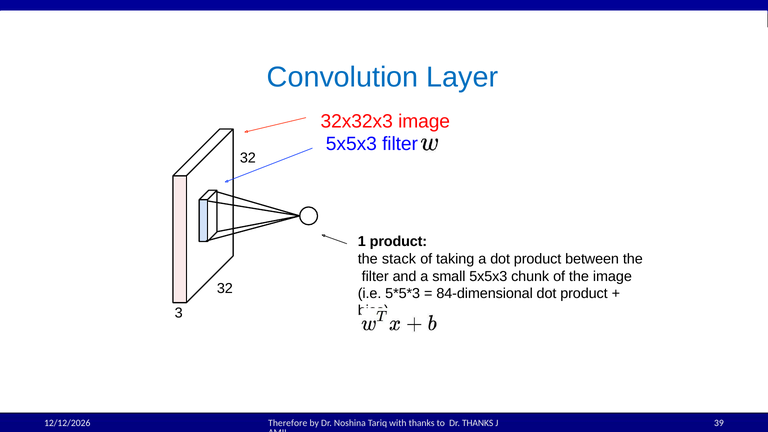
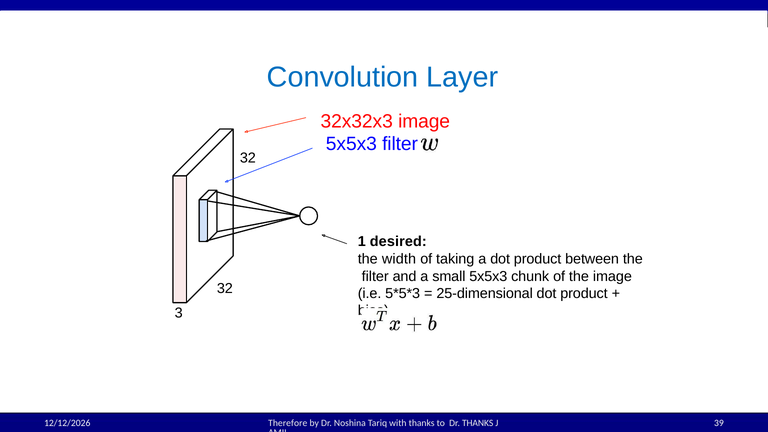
1 product: product -> desired
stack: stack -> width
84-dimensional: 84-dimensional -> 25-dimensional
